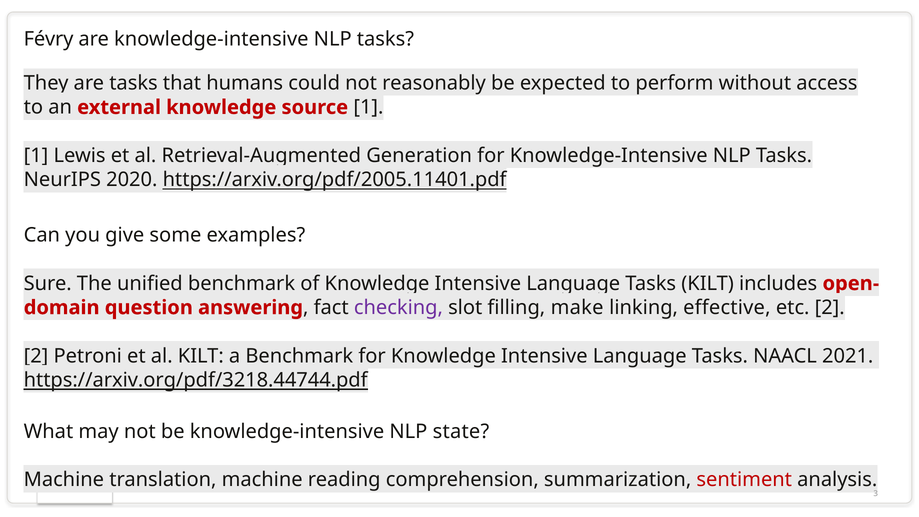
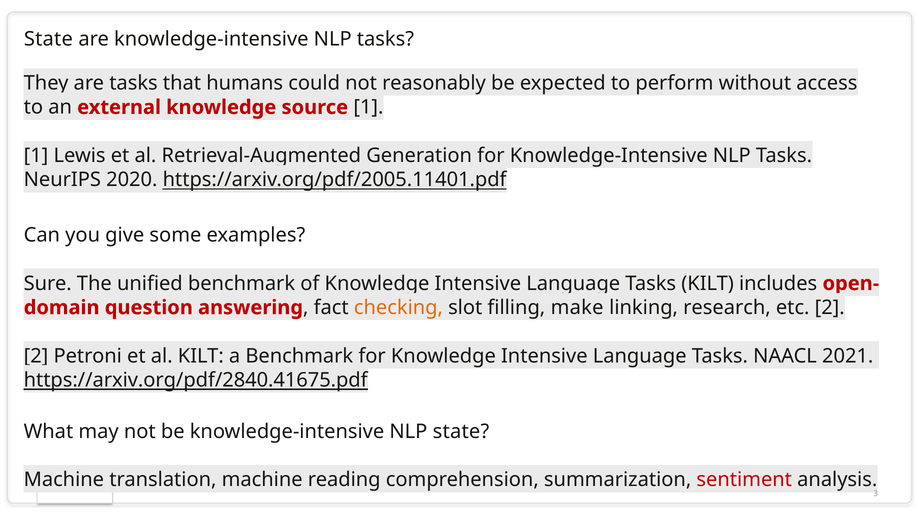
Févry at (49, 39): Févry -> State
checking colour: purple -> orange
effective: effective -> research
https://arxiv.org/pdf/3218.44744.pdf: https://arxiv.org/pdf/3218.44744.pdf -> https://arxiv.org/pdf/2840.41675.pdf
